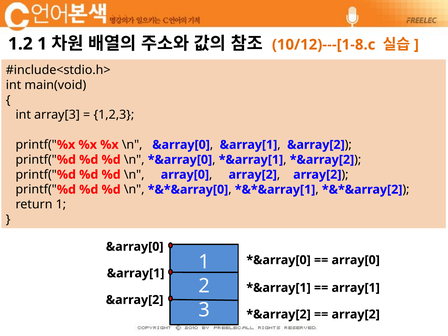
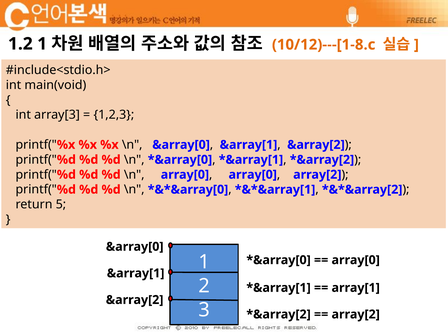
array[2 at (253, 175): array[2 -> array[0
return 1: 1 -> 5
